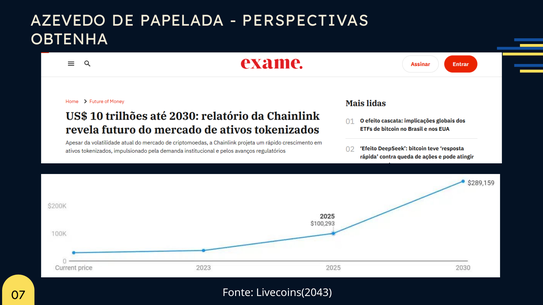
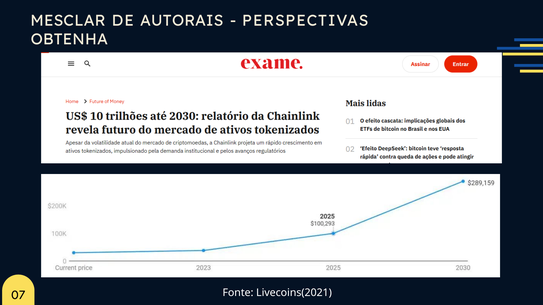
AZEVEDO: AZEVEDO -> MESCLAR
PAPELADA: PAPELADA -> AUTORAIS
Livecoins(2043: Livecoins(2043 -> Livecoins(2021
